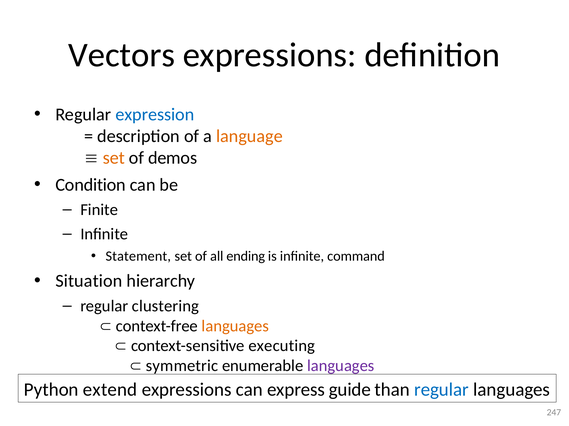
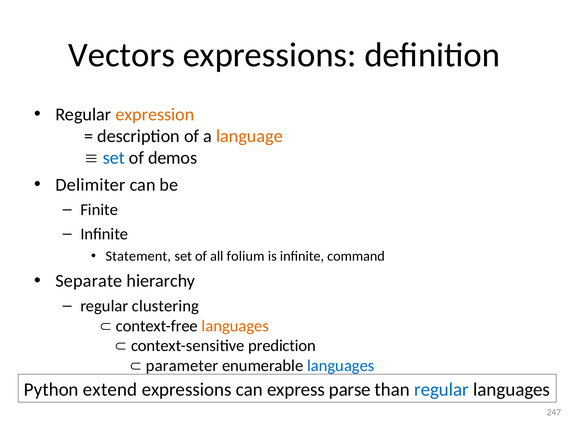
expression colour: blue -> orange
set at (114, 158) colour: orange -> blue
Condition: Condition -> Delimiter
ending: ending -> folium
Situation: Situation -> Separate
executing: executing -> prediction
symmetric: symmetric -> parameter
languages at (341, 366) colour: purple -> blue
guide: guide -> parse
